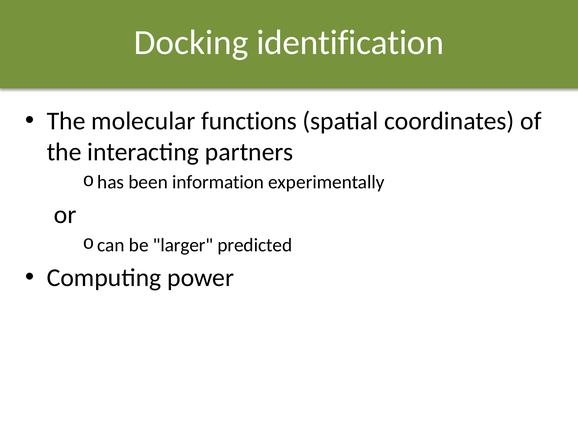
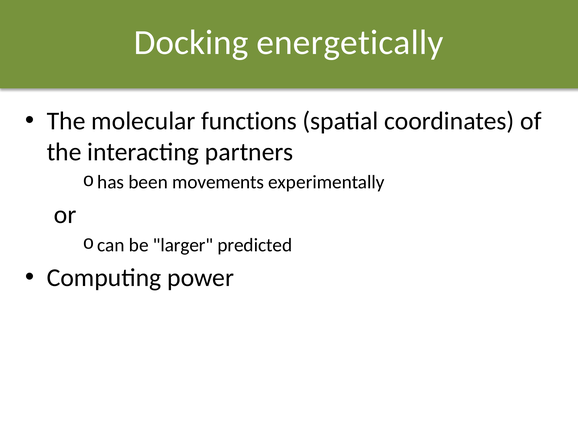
identification: identification -> energetically
information: information -> movements
